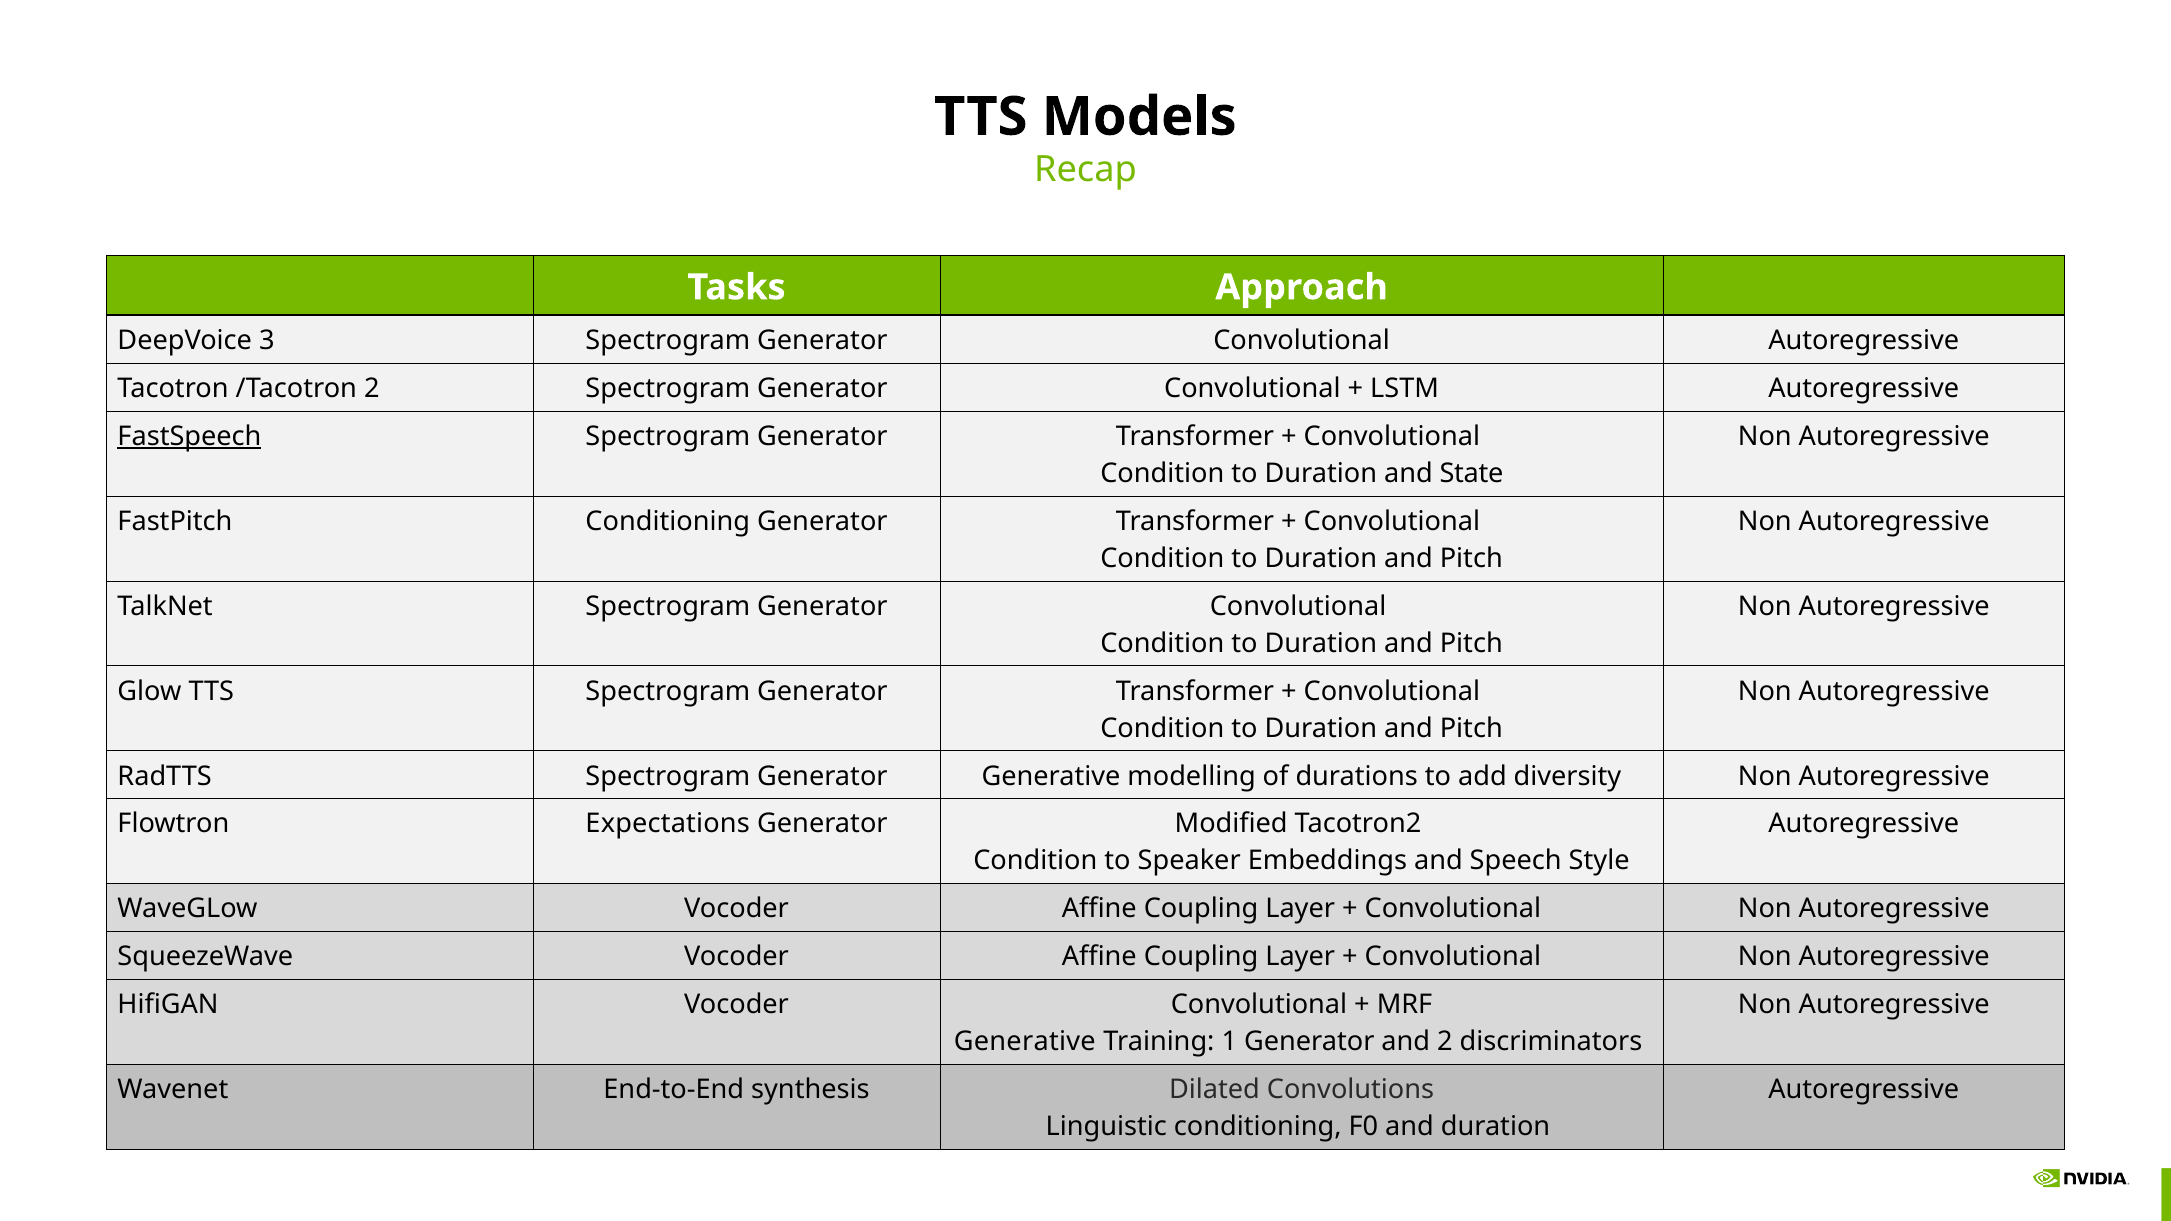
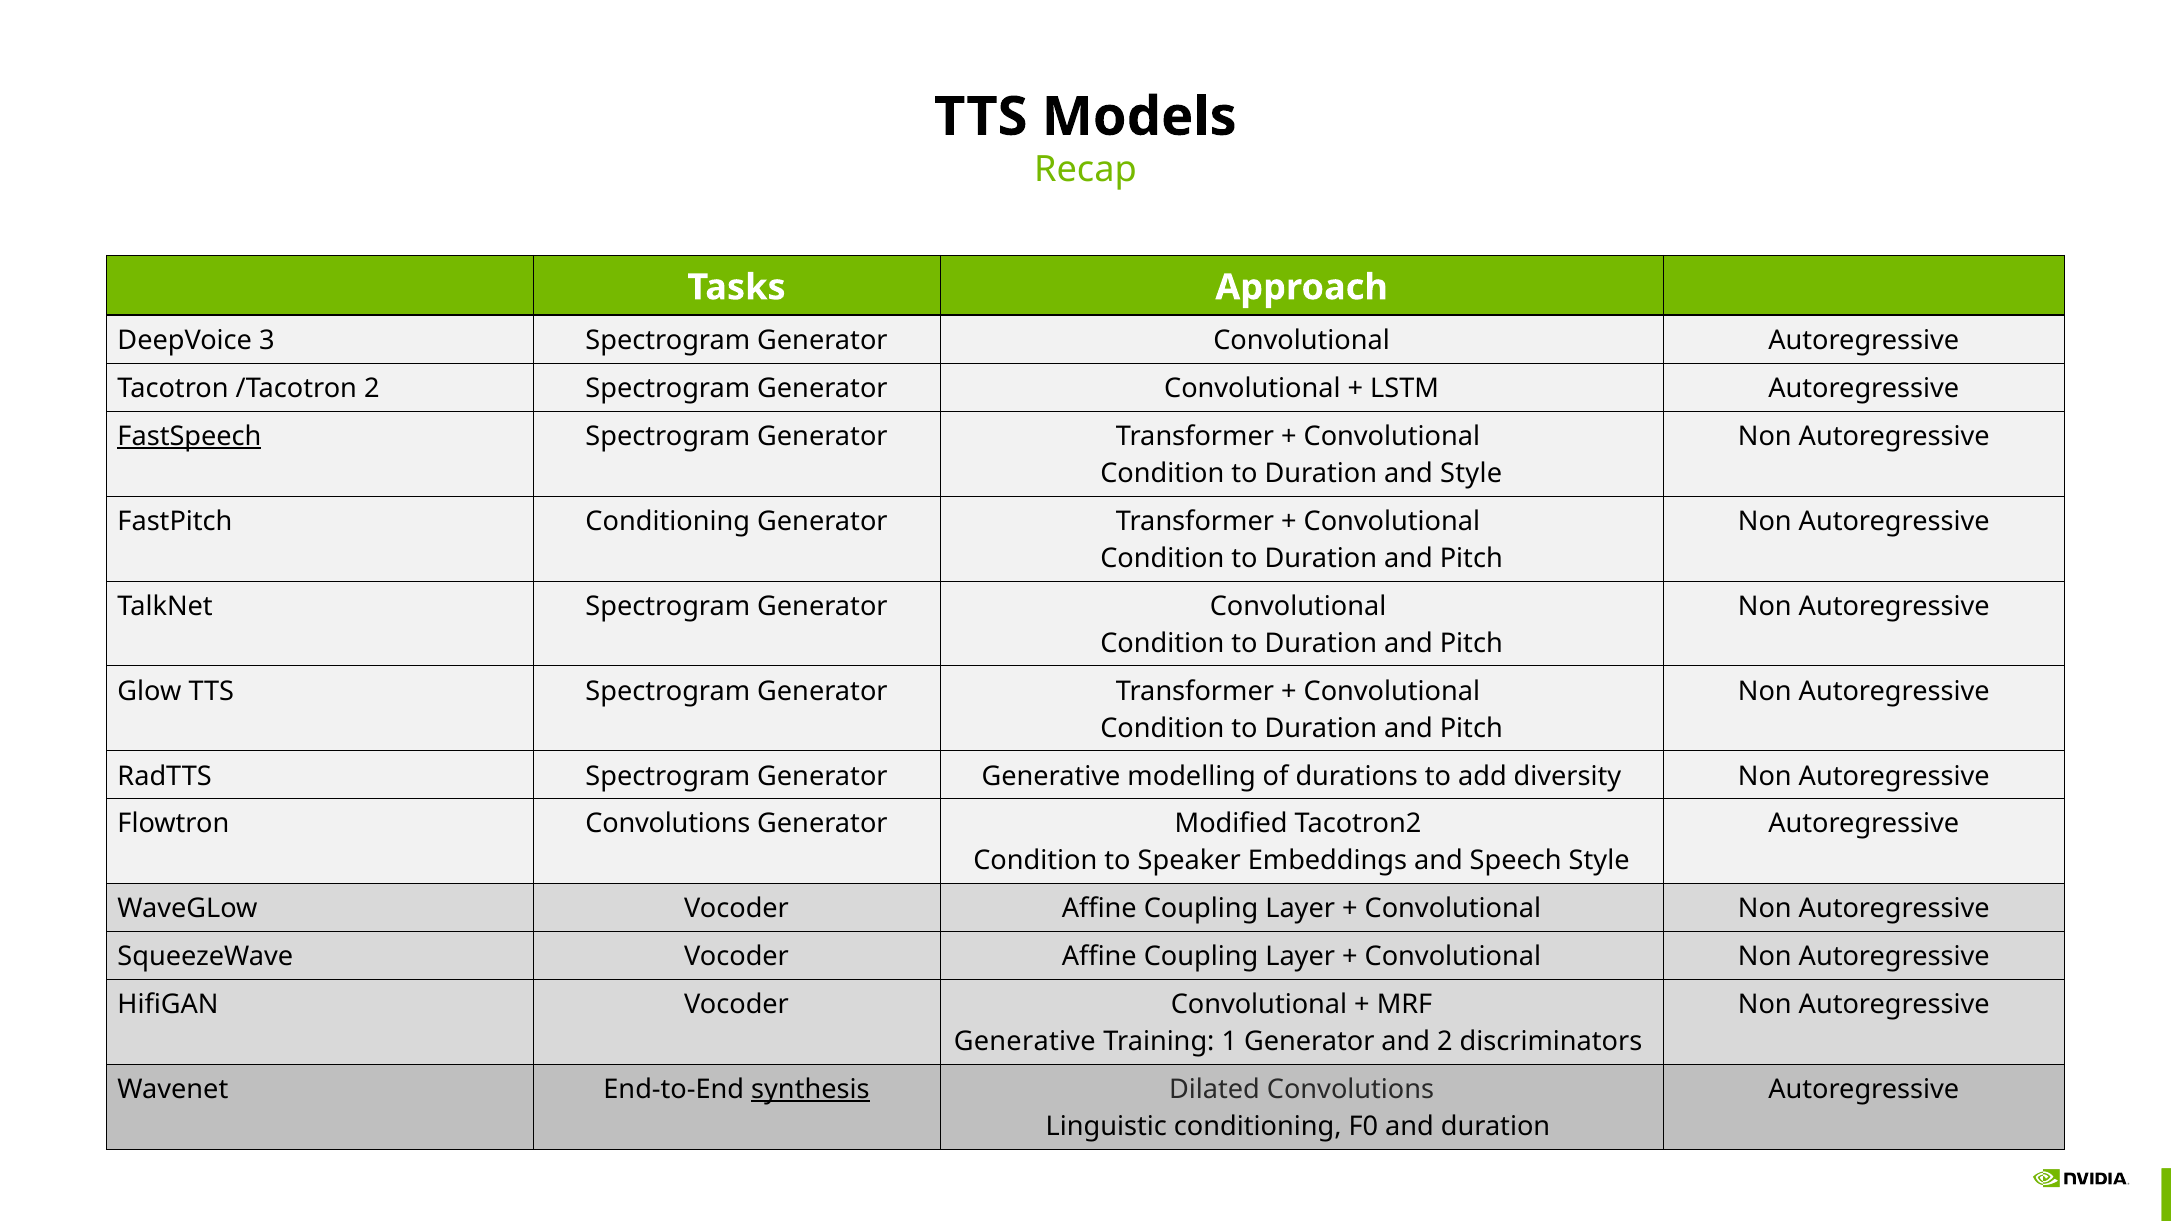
and State: State -> Style
Flowtron Expectations: Expectations -> Convolutions
synthesis underline: none -> present
